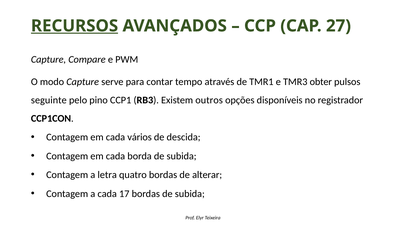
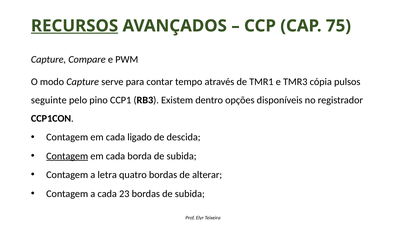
27: 27 -> 75
obter: obter -> cópia
outros: outros -> dentro
vários: vários -> ligado
Contagem at (67, 156) underline: none -> present
17: 17 -> 23
